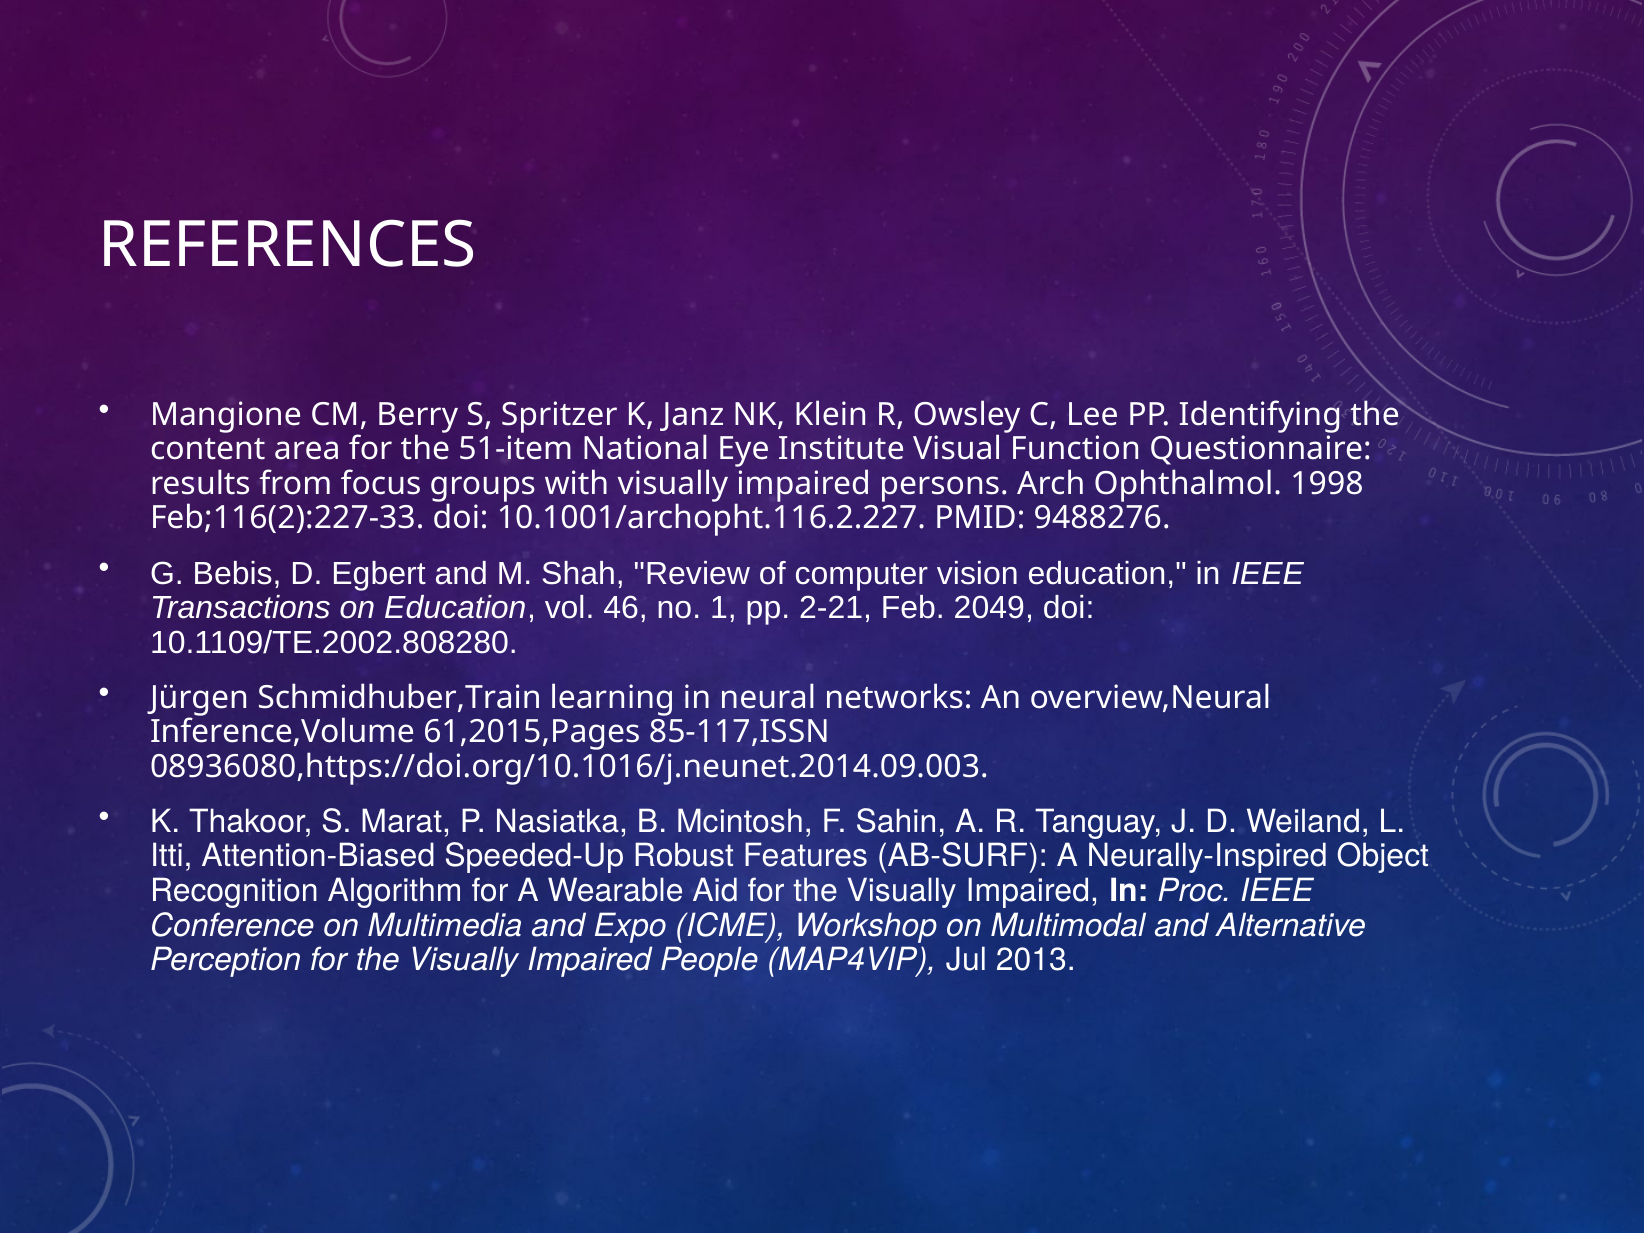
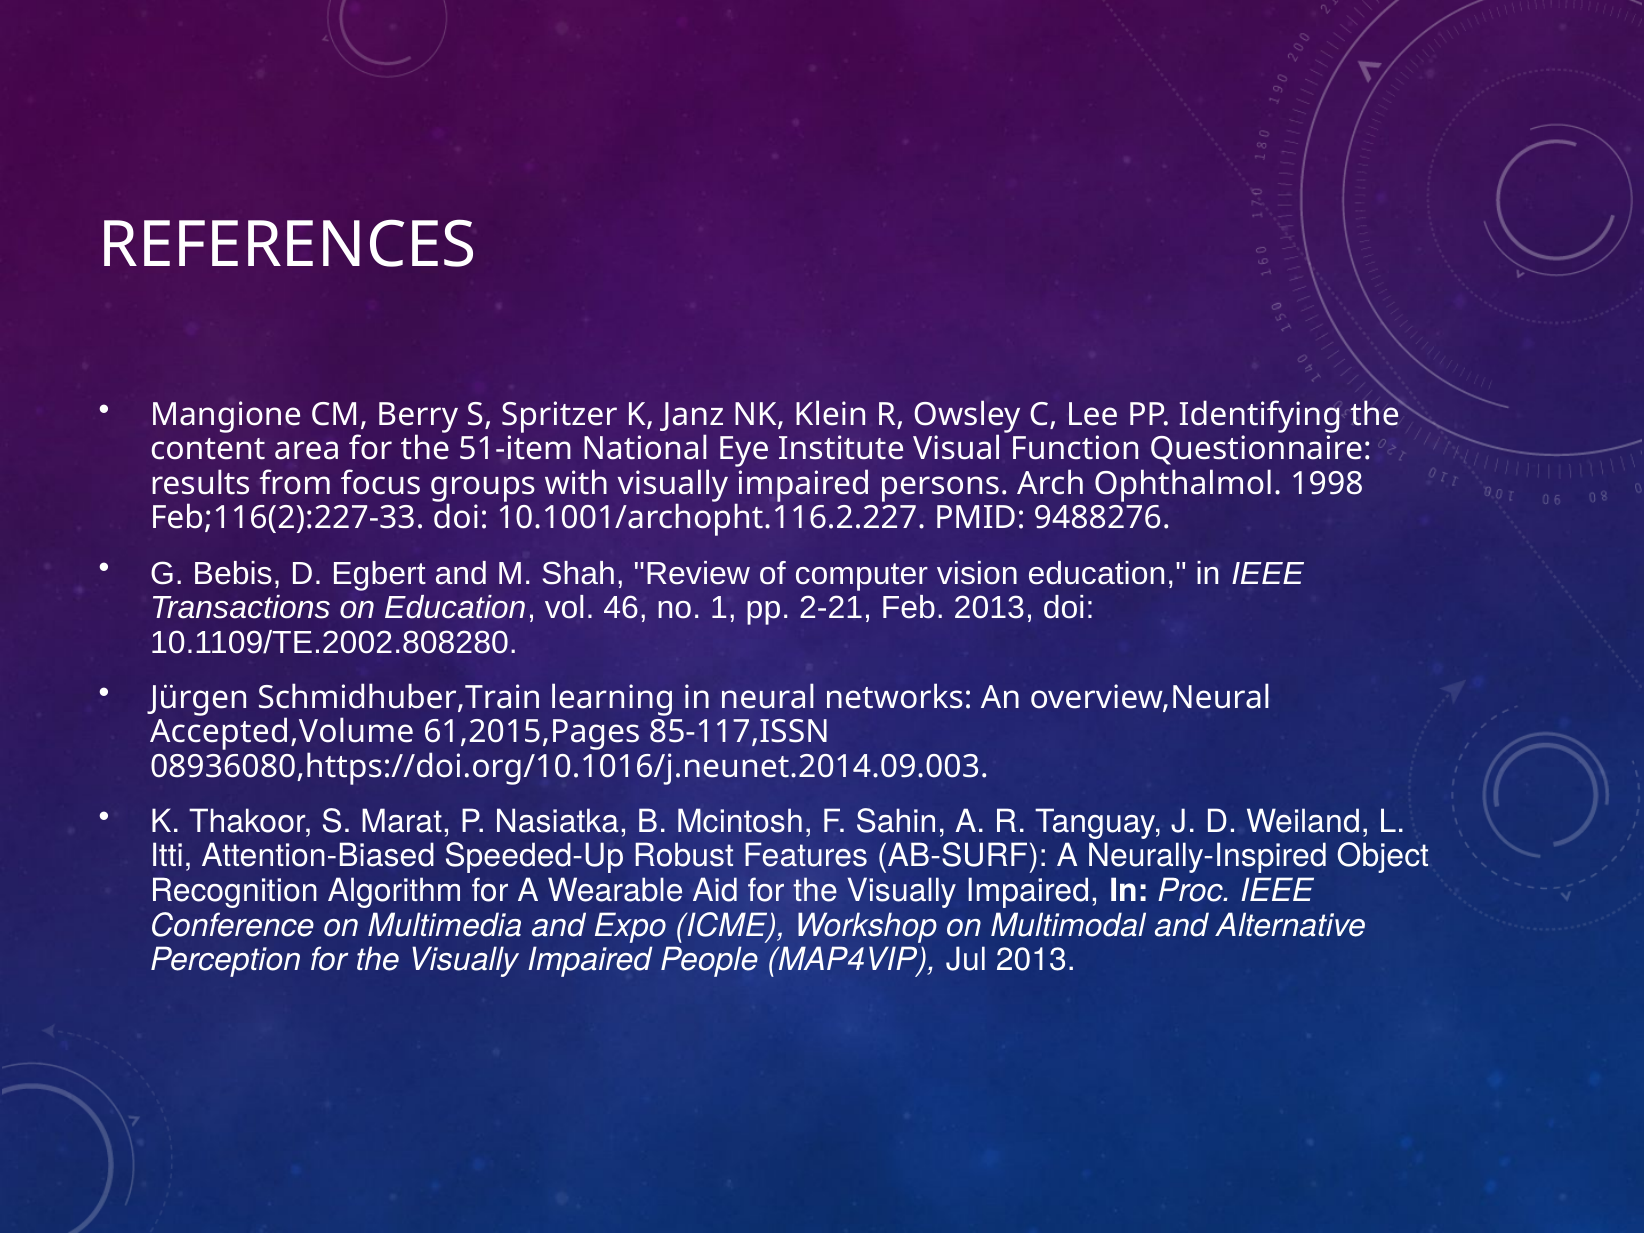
Feb 2049: 2049 -> 2013
Inference,Volume: Inference,Volume -> Accepted,Volume
